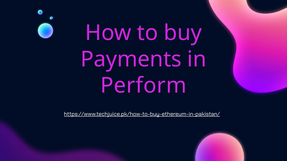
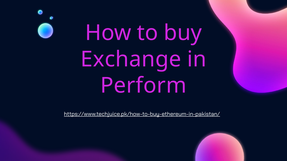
Payments: Payments -> Exchange
